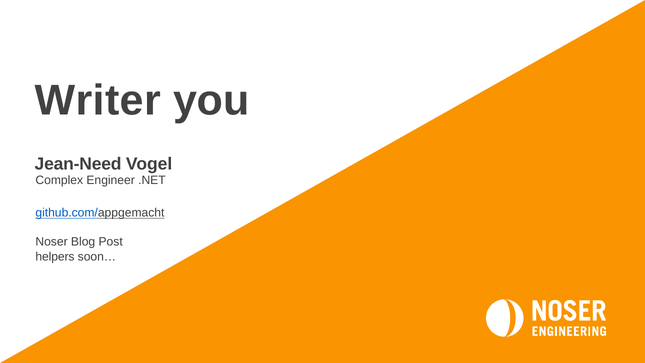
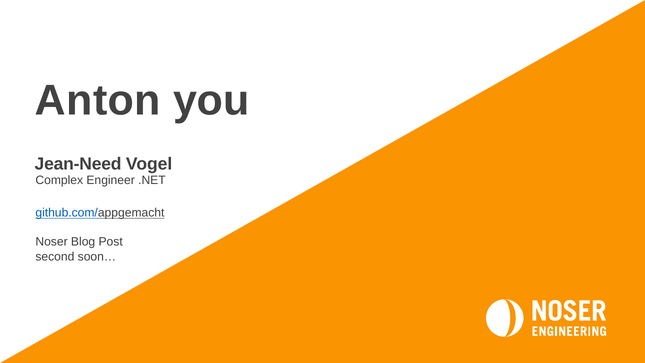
Writer: Writer -> Anton
helpers: helpers -> second
